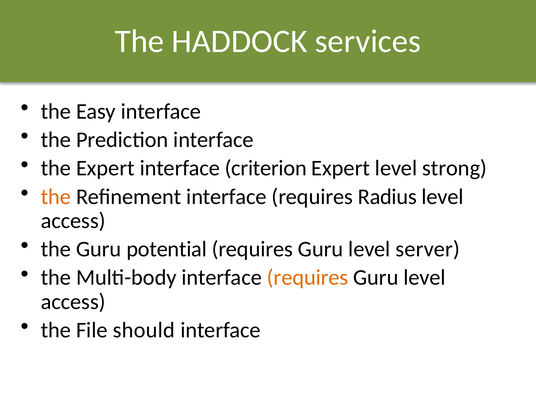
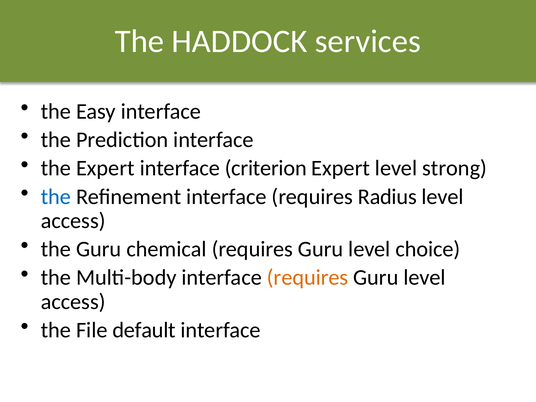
the at (56, 197) colour: orange -> blue
potential: potential -> chemical
server: server -> choice
should: should -> default
